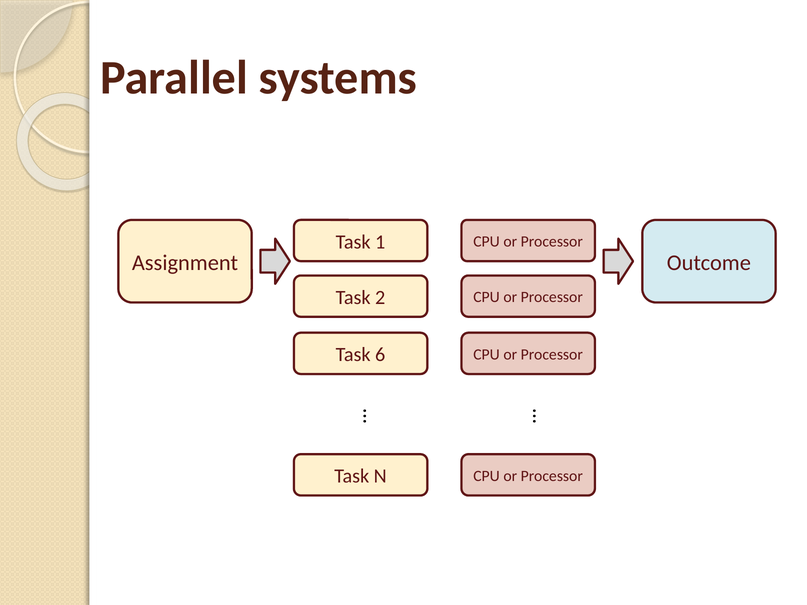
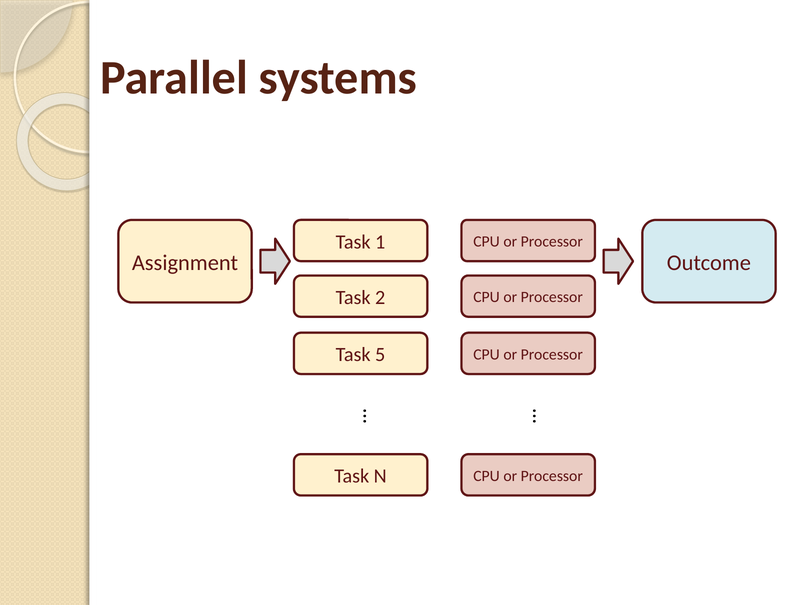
6: 6 -> 5
